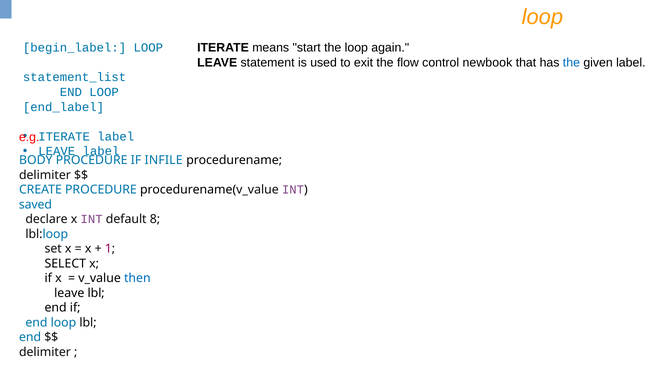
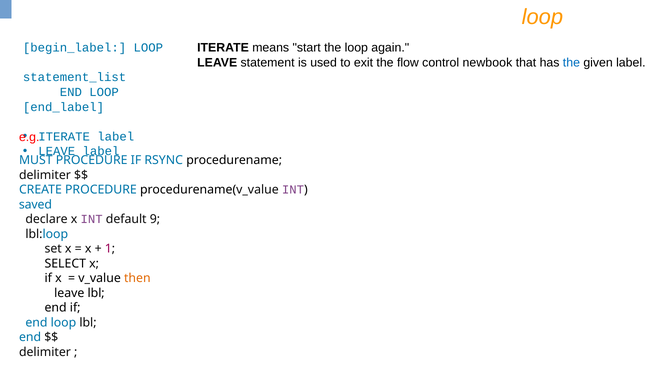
BODY: BODY -> MUST
INFILE: INFILE -> RSYNC
8: 8 -> 9
then colour: blue -> orange
